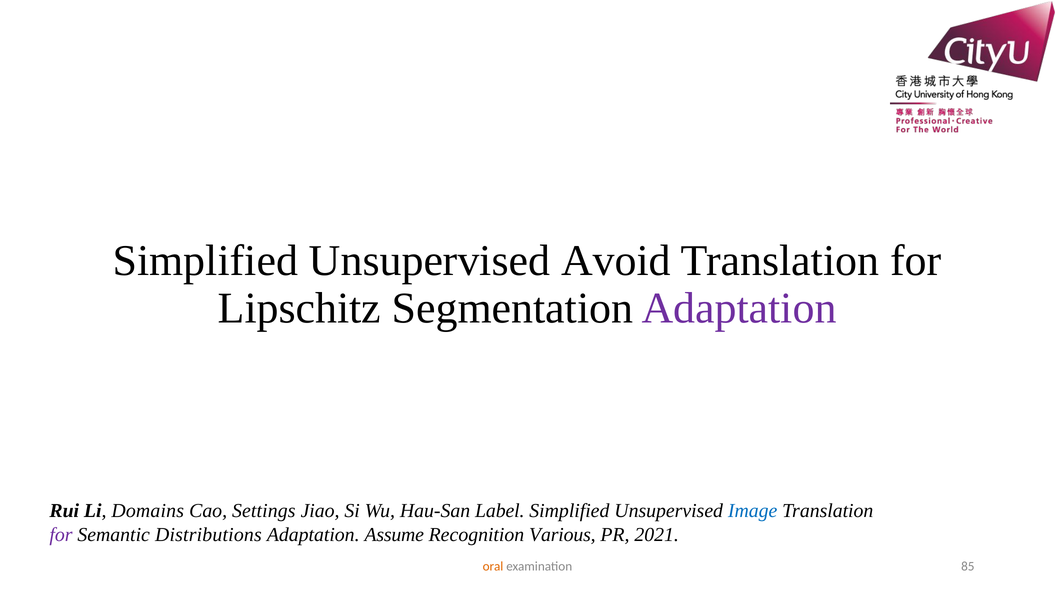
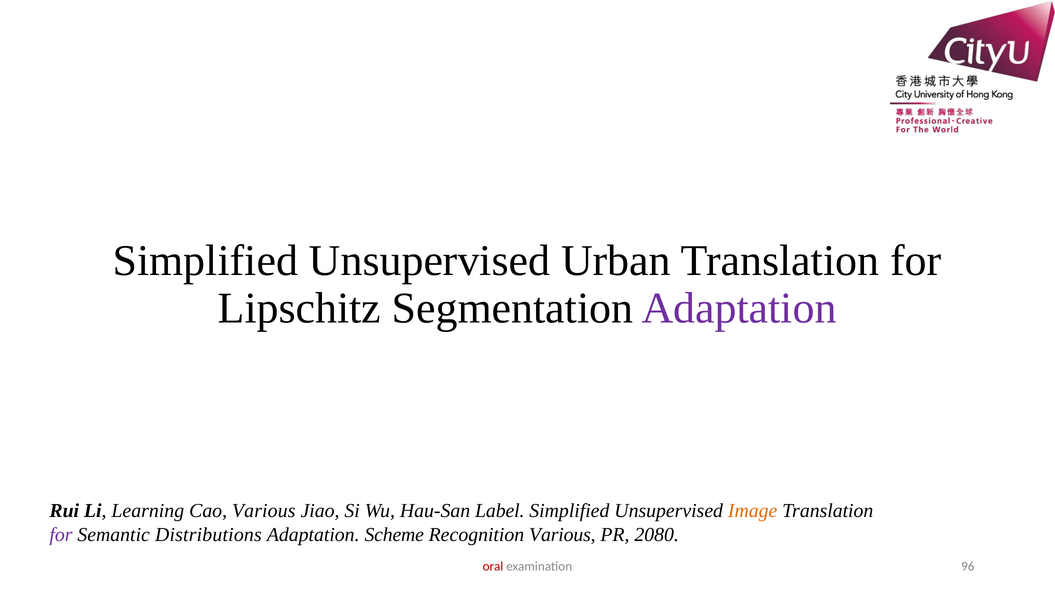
Avoid: Avoid -> Urban
Domains: Domains -> Learning
Cao Settings: Settings -> Various
Image colour: blue -> orange
Assume: Assume -> Scheme
2021: 2021 -> 2080
oral colour: orange -> red
85: 85 -> 96
